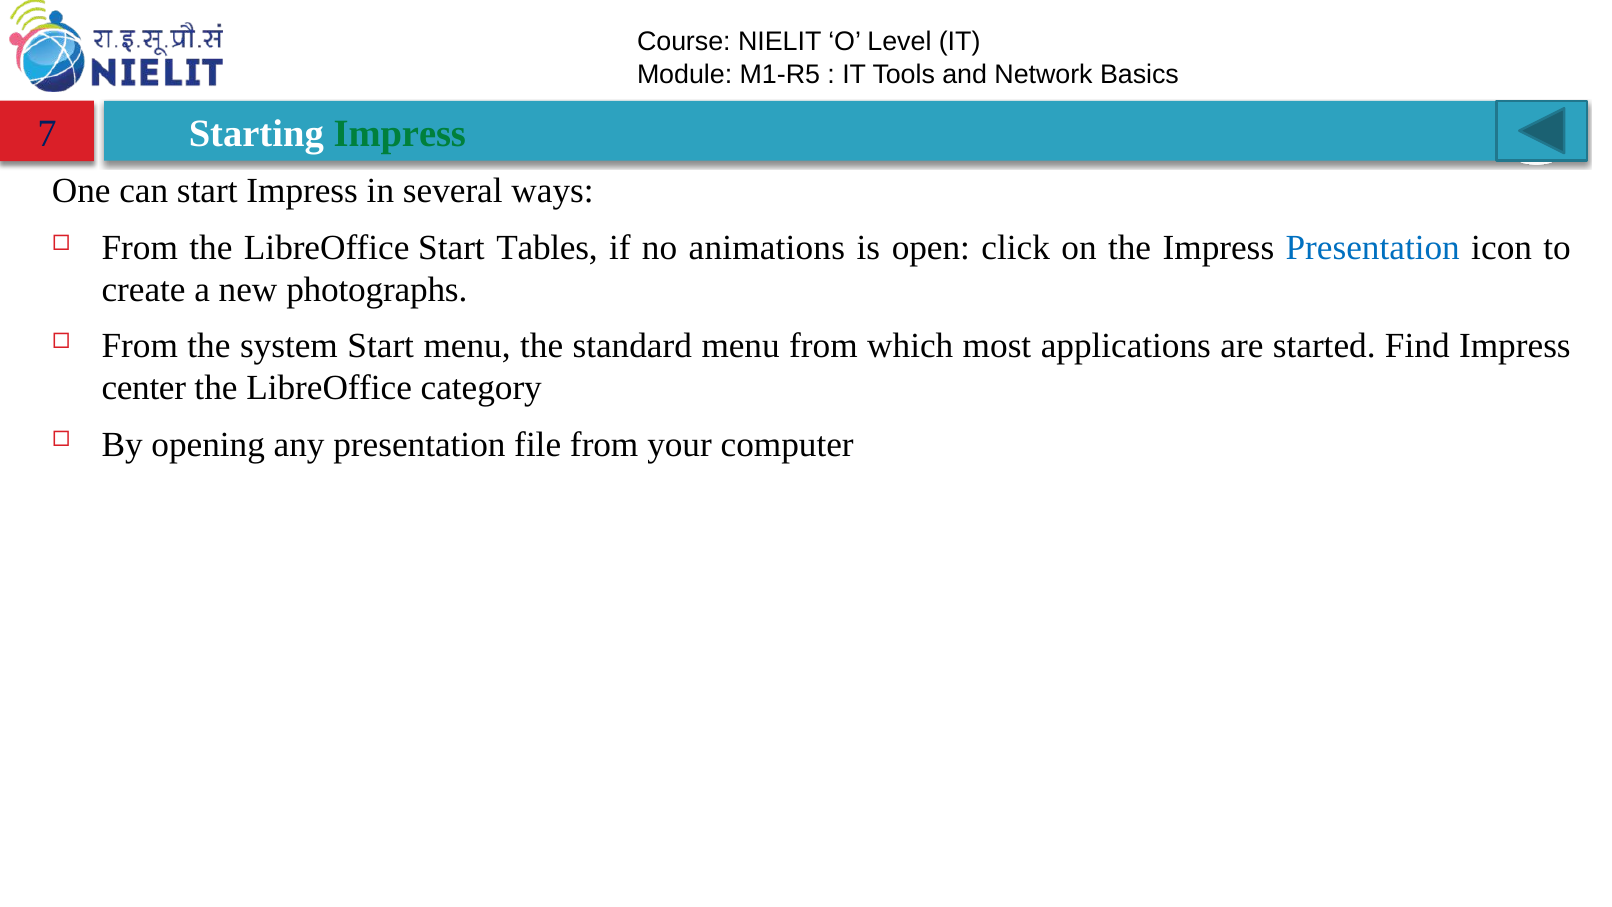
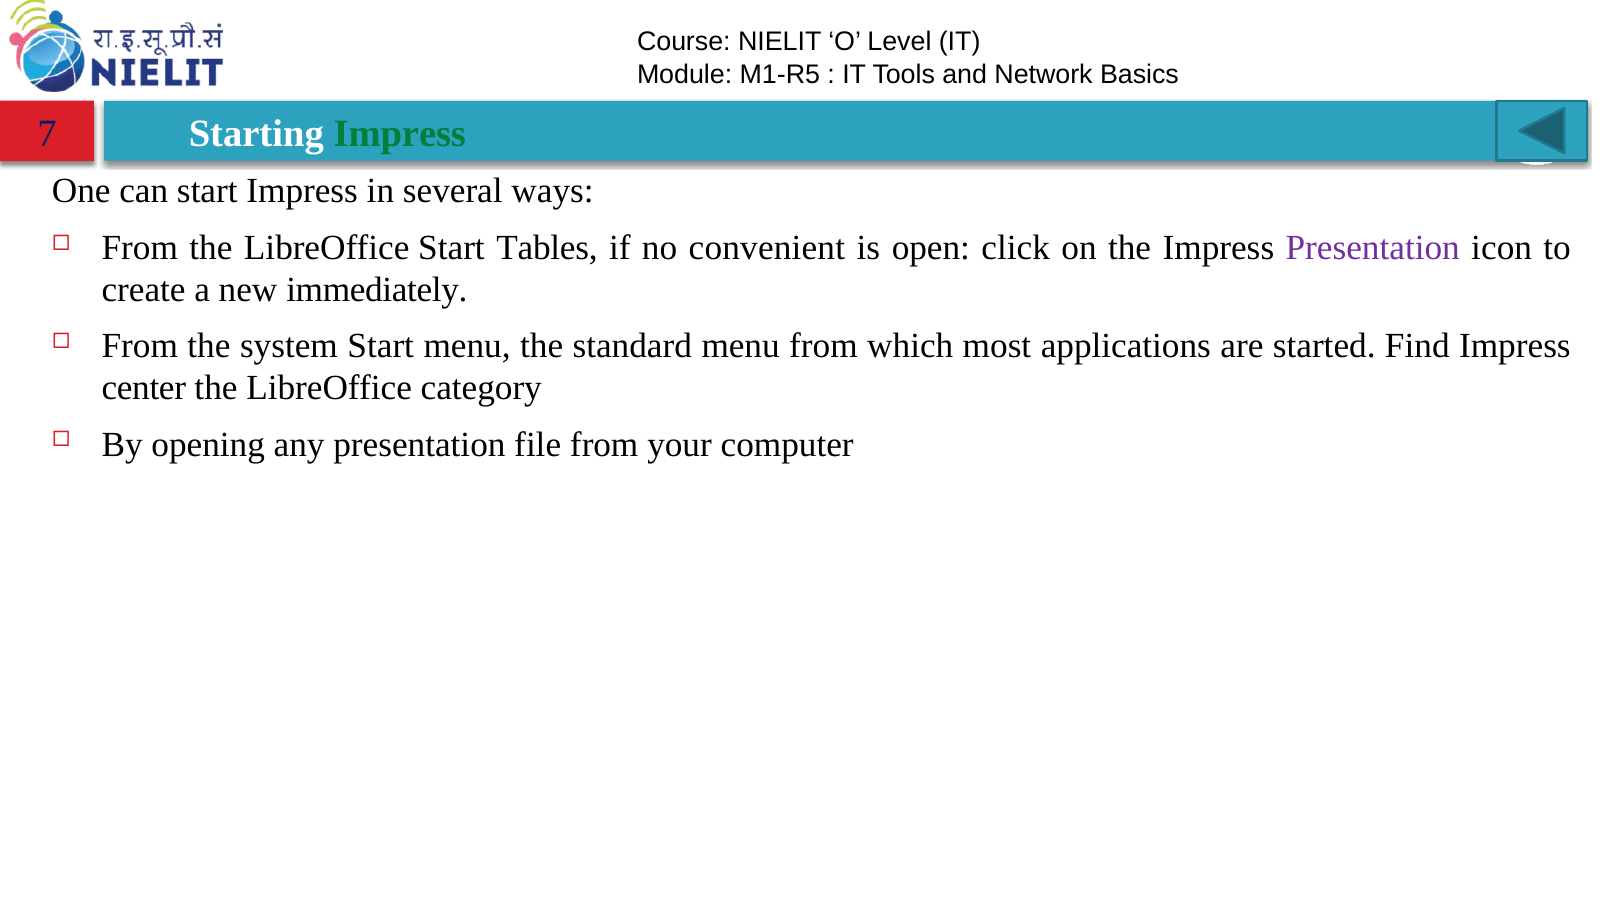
animations: animations -> convenient
Presentation at (1373, 247) colour: blue -> purple
photographs: photographs -> immediately
